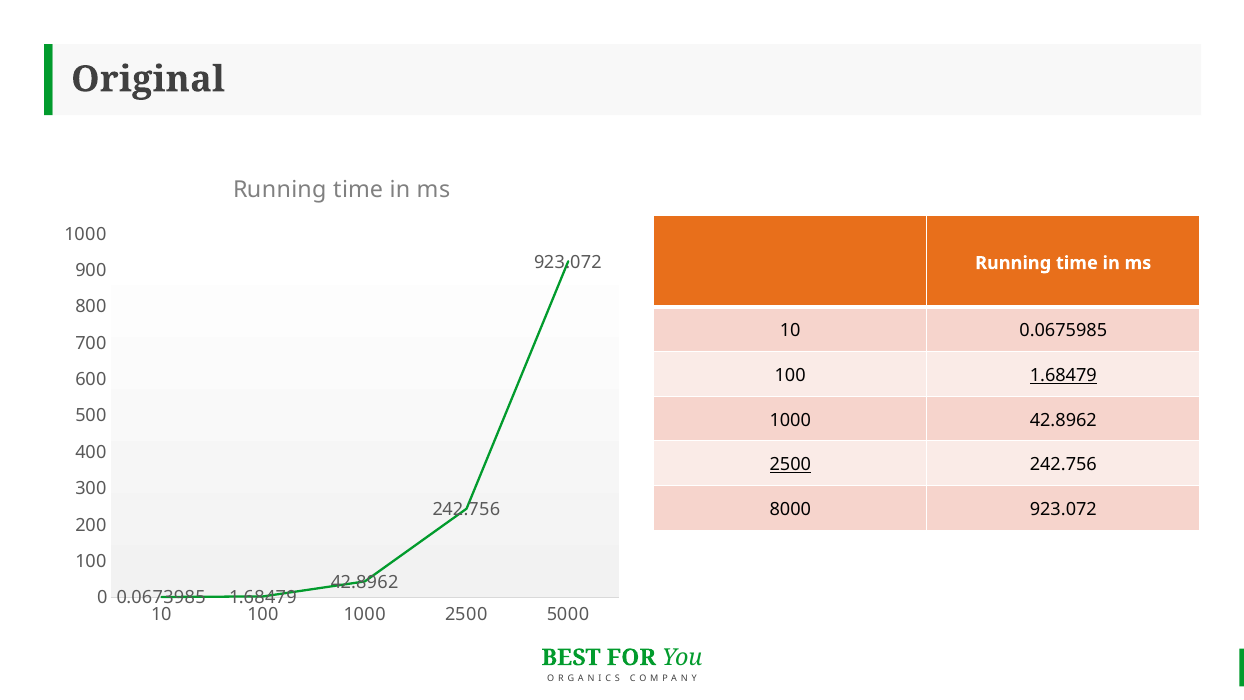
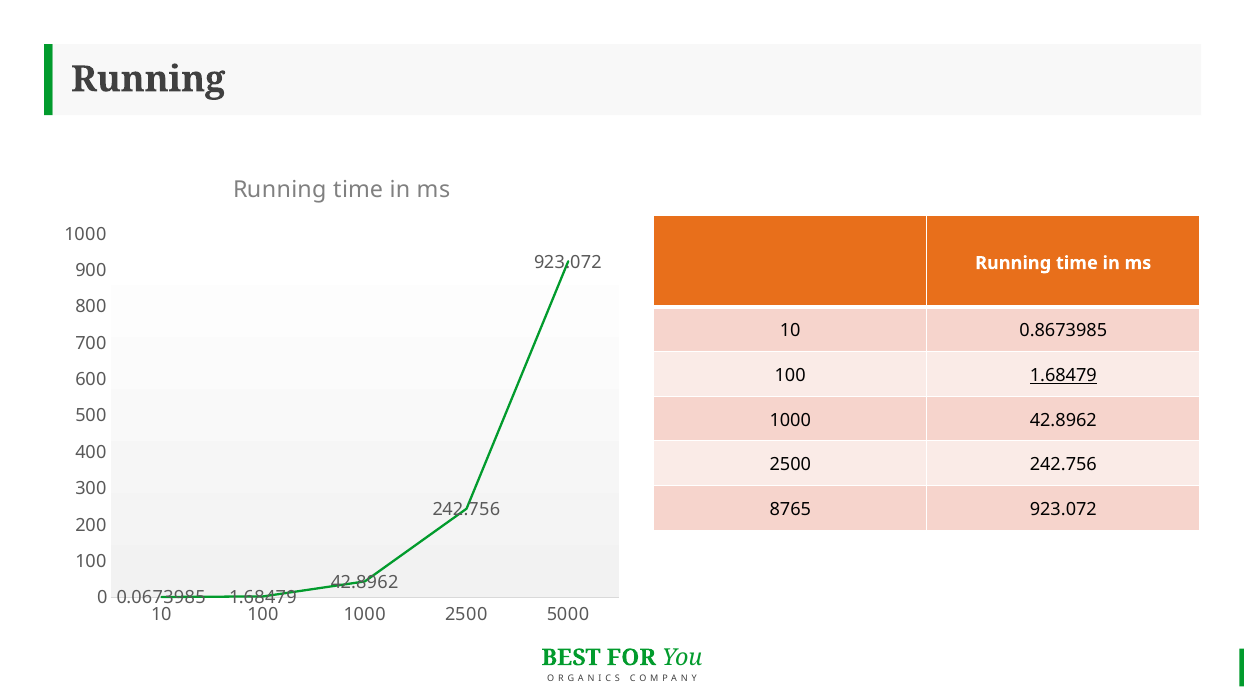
Original at (148, 79): Original -> Running
0.0675985: 0.0675985 -> 0.8673985
2500 at (790, 464) underline: present -> none
8000: 8000 -> 8765
